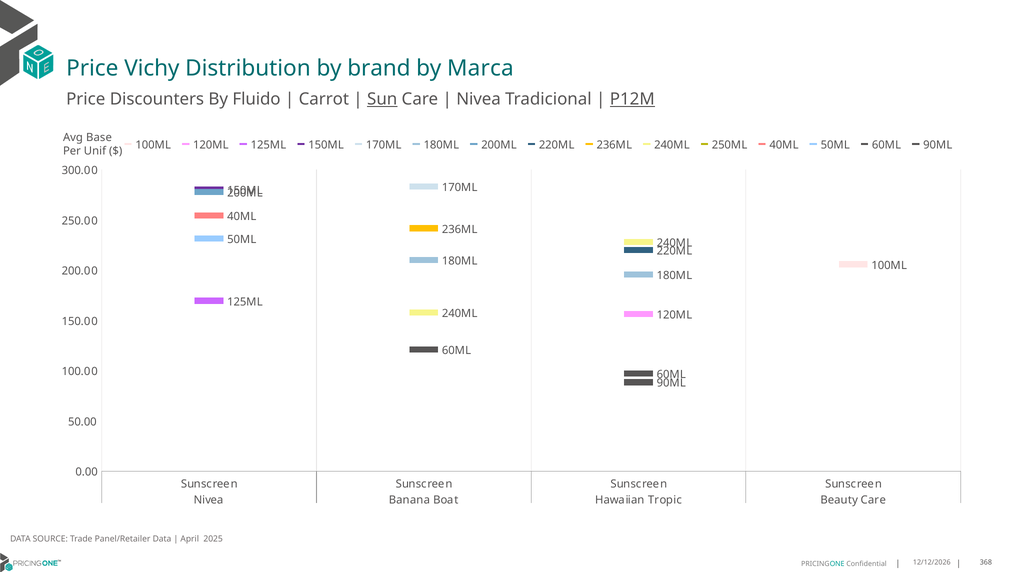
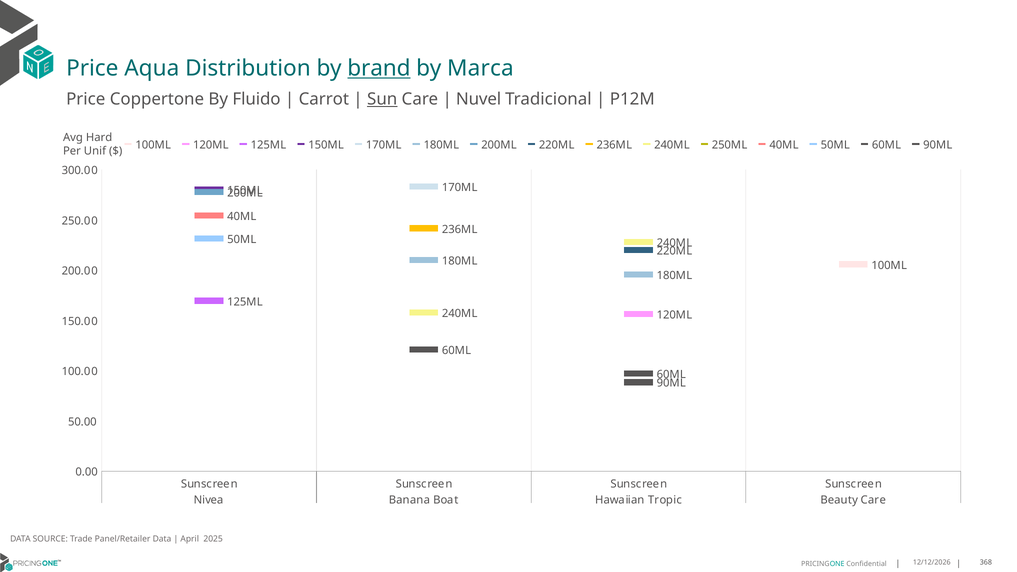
Vichy: Vichy -> Aqua
brand underline: none -> present
Discounters: Discounters -> Coppertone
Nivea at (479, 99): Nivea -> Nuvel
P12M underline: present -> none
Base: Base -> Hard
